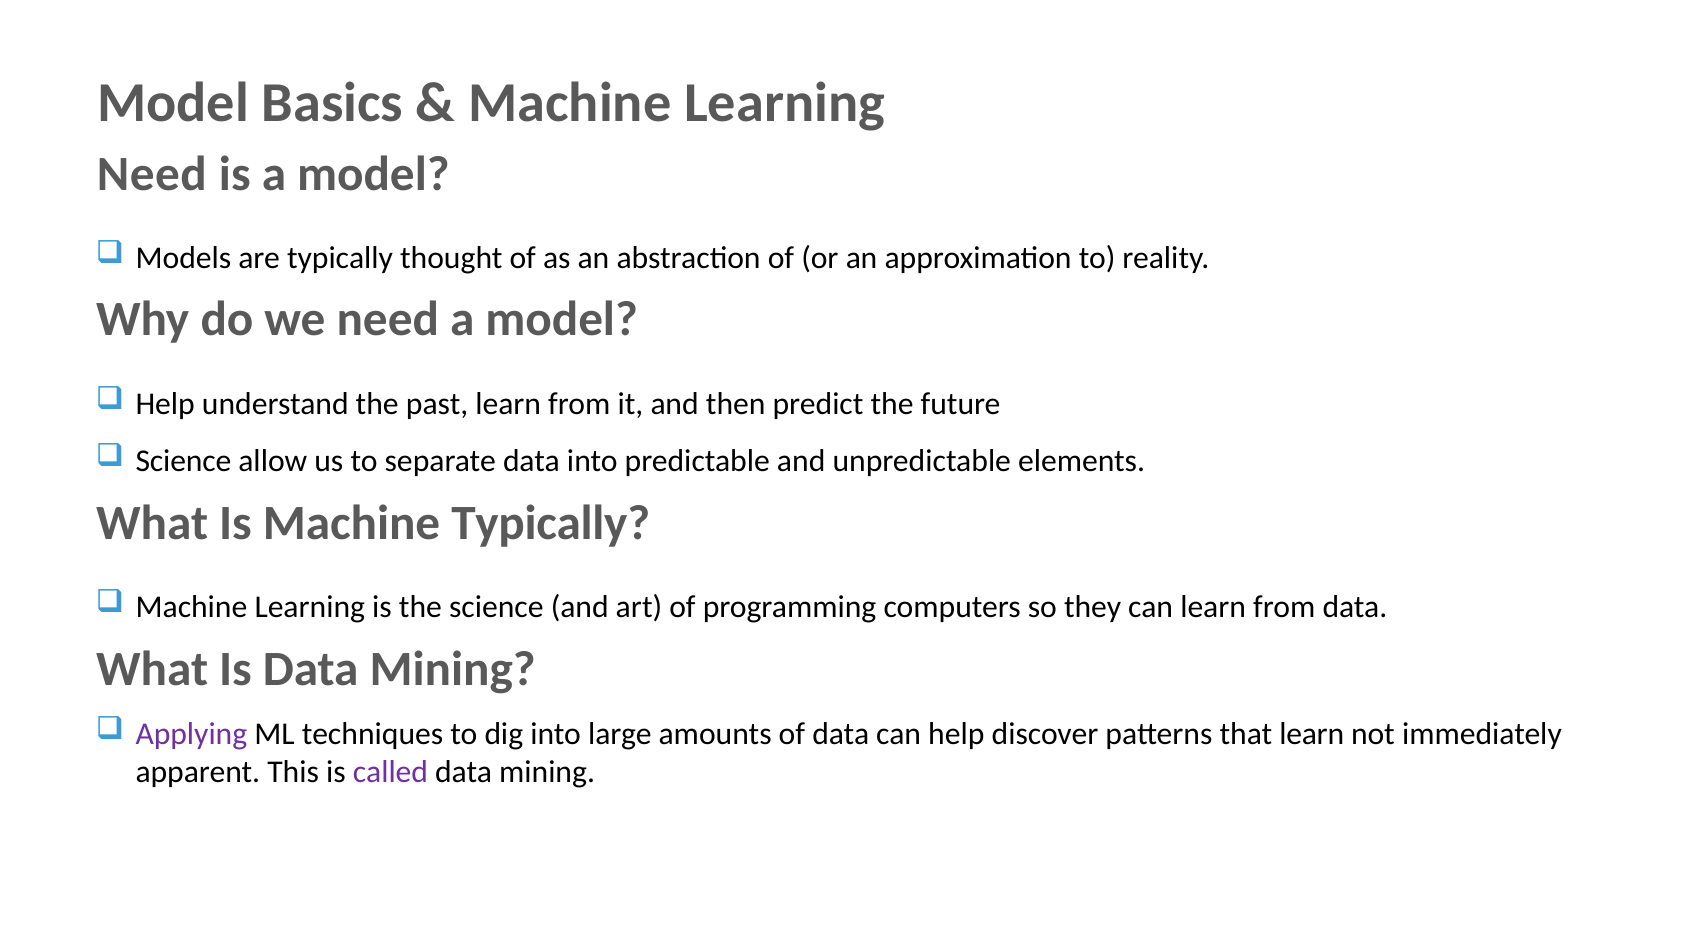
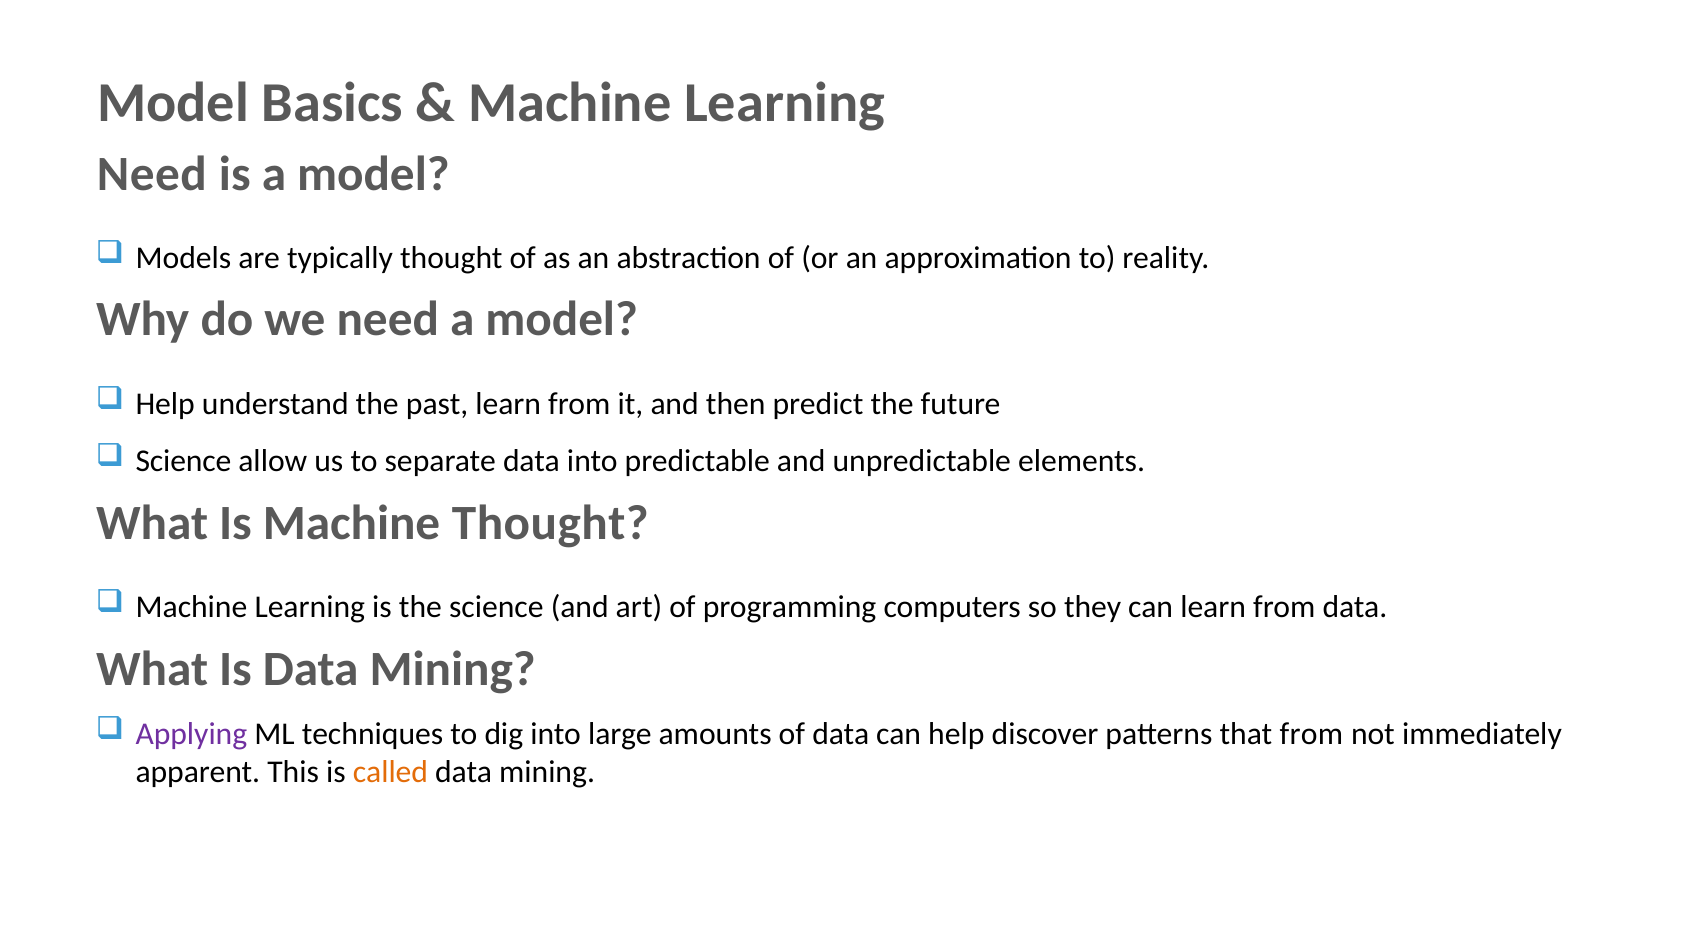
Machine Typically: Typically -> Thought
that learn: learn -> from
called colour: purple -> orange
